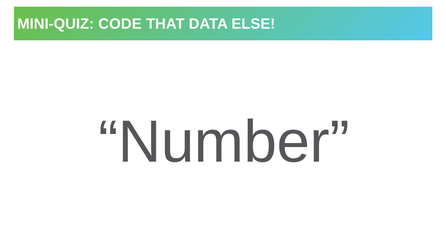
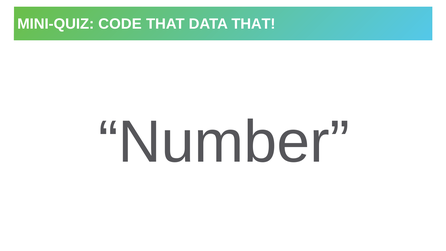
DATA ELSE: ELSE -> THAT
